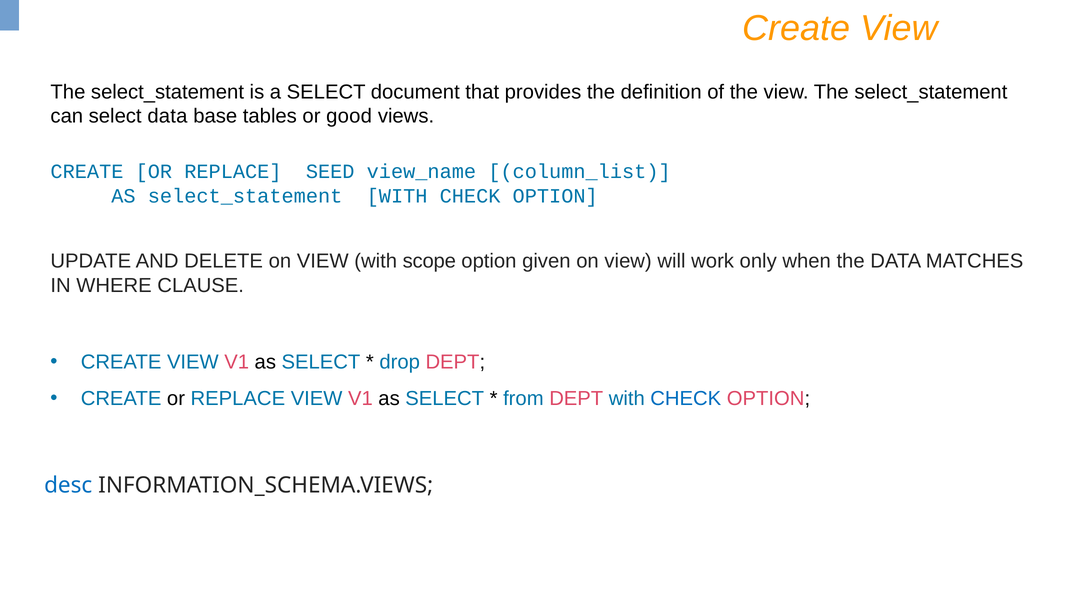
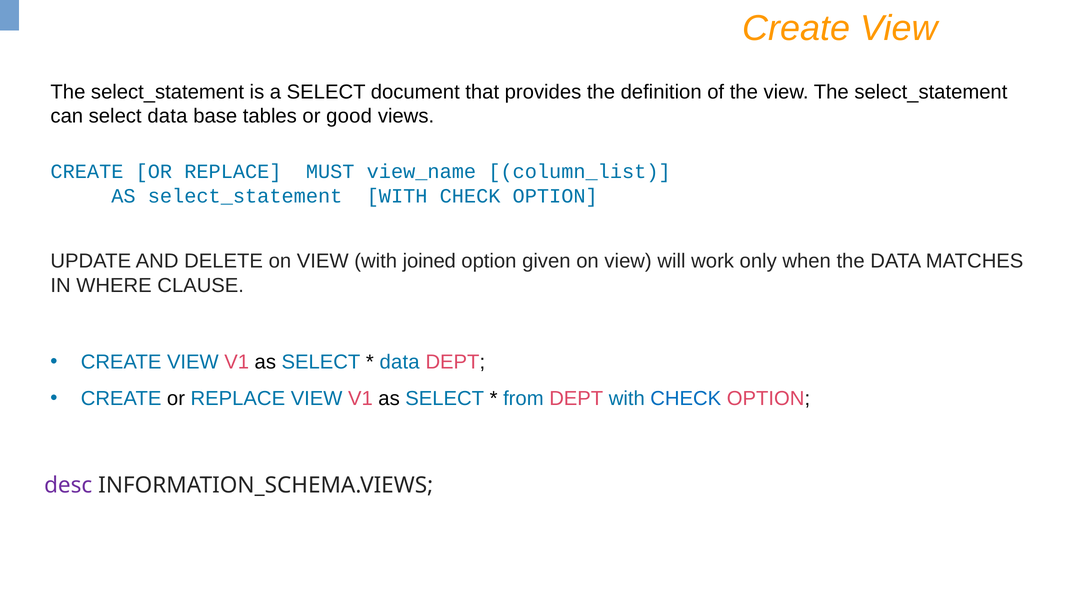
SEED: SEED -> MUST
scope: scope -> joined
drop at (400, 362): drop -> data
desc colour: blue -> purple
